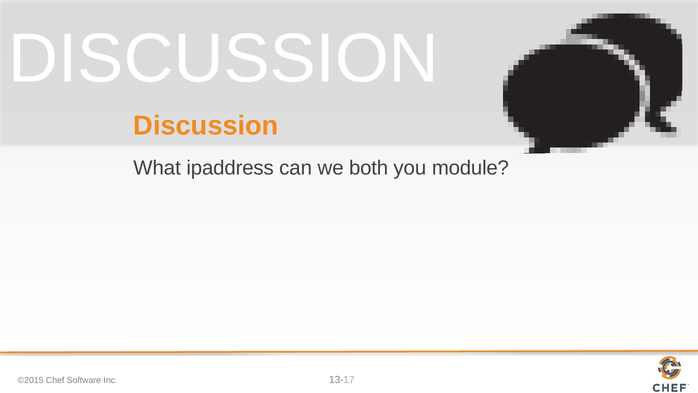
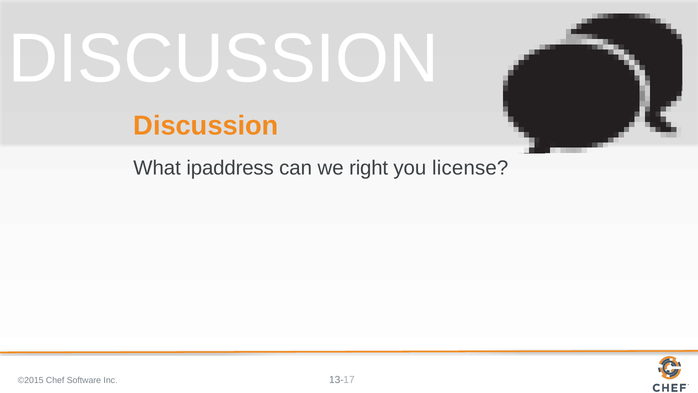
both: both -> right
module: module -> license
